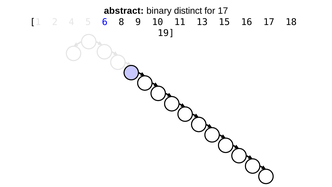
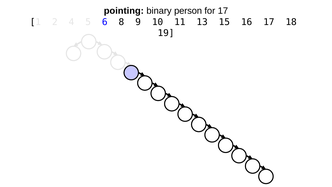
abstract: abstract -> pointing
distinct: distinct -> person
